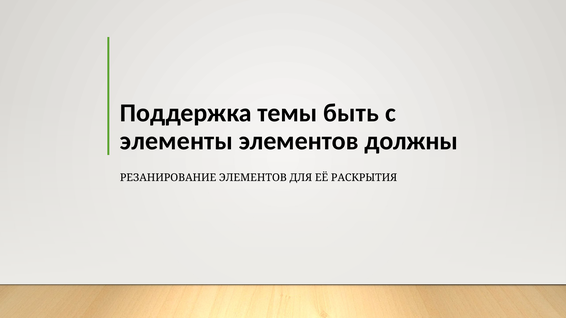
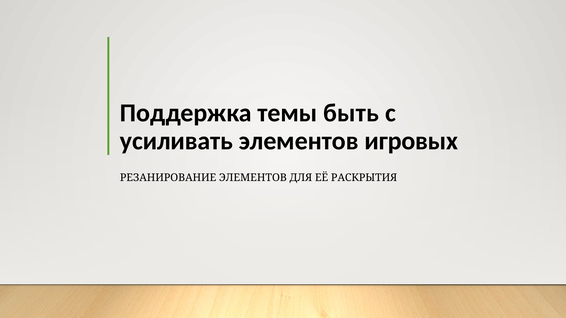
элементы: элементы -> усиливать
должны: должны -> игровых
